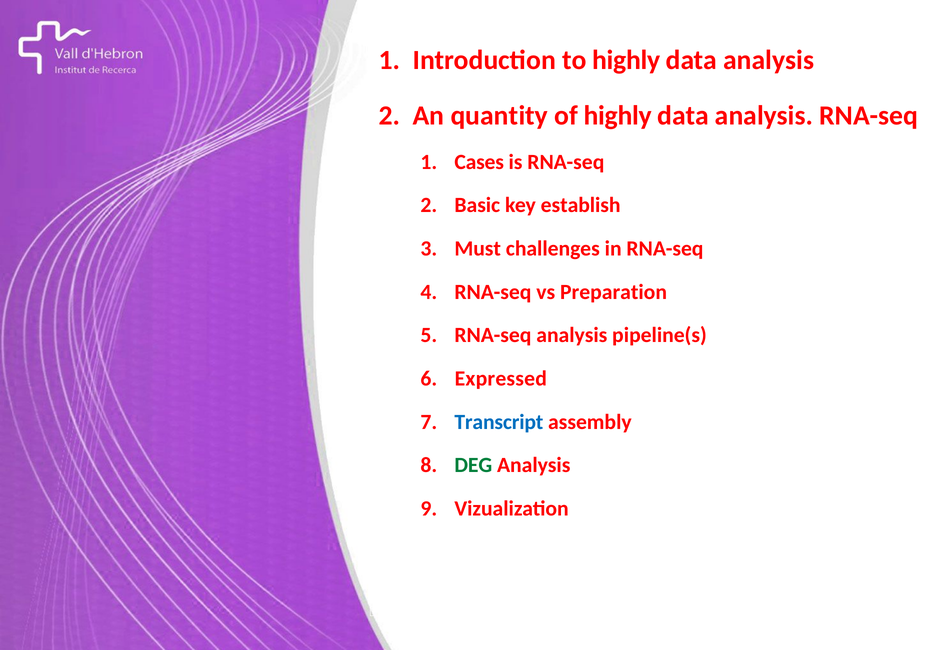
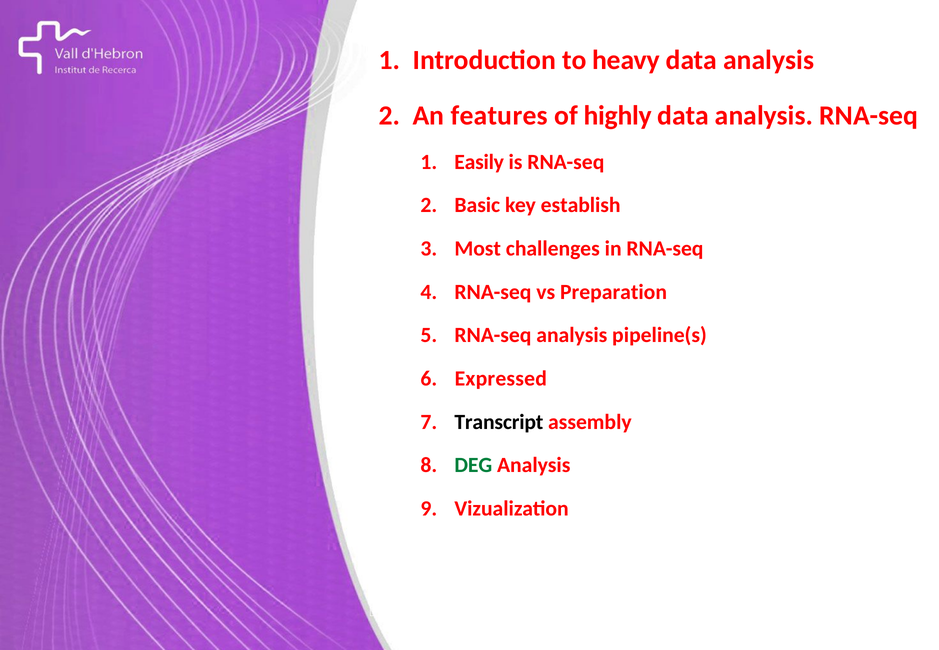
to highly: highly -> heavy
quantity: quantity -> features
Cases: Cases -> Easily
Must: Must -> Most
Transcript colour: blue -> black
